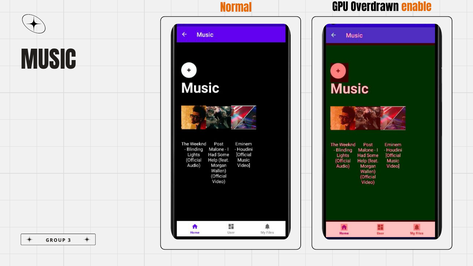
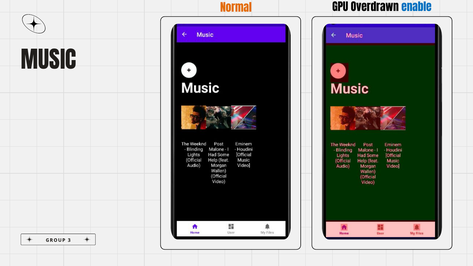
enable colour: orange -> blue
